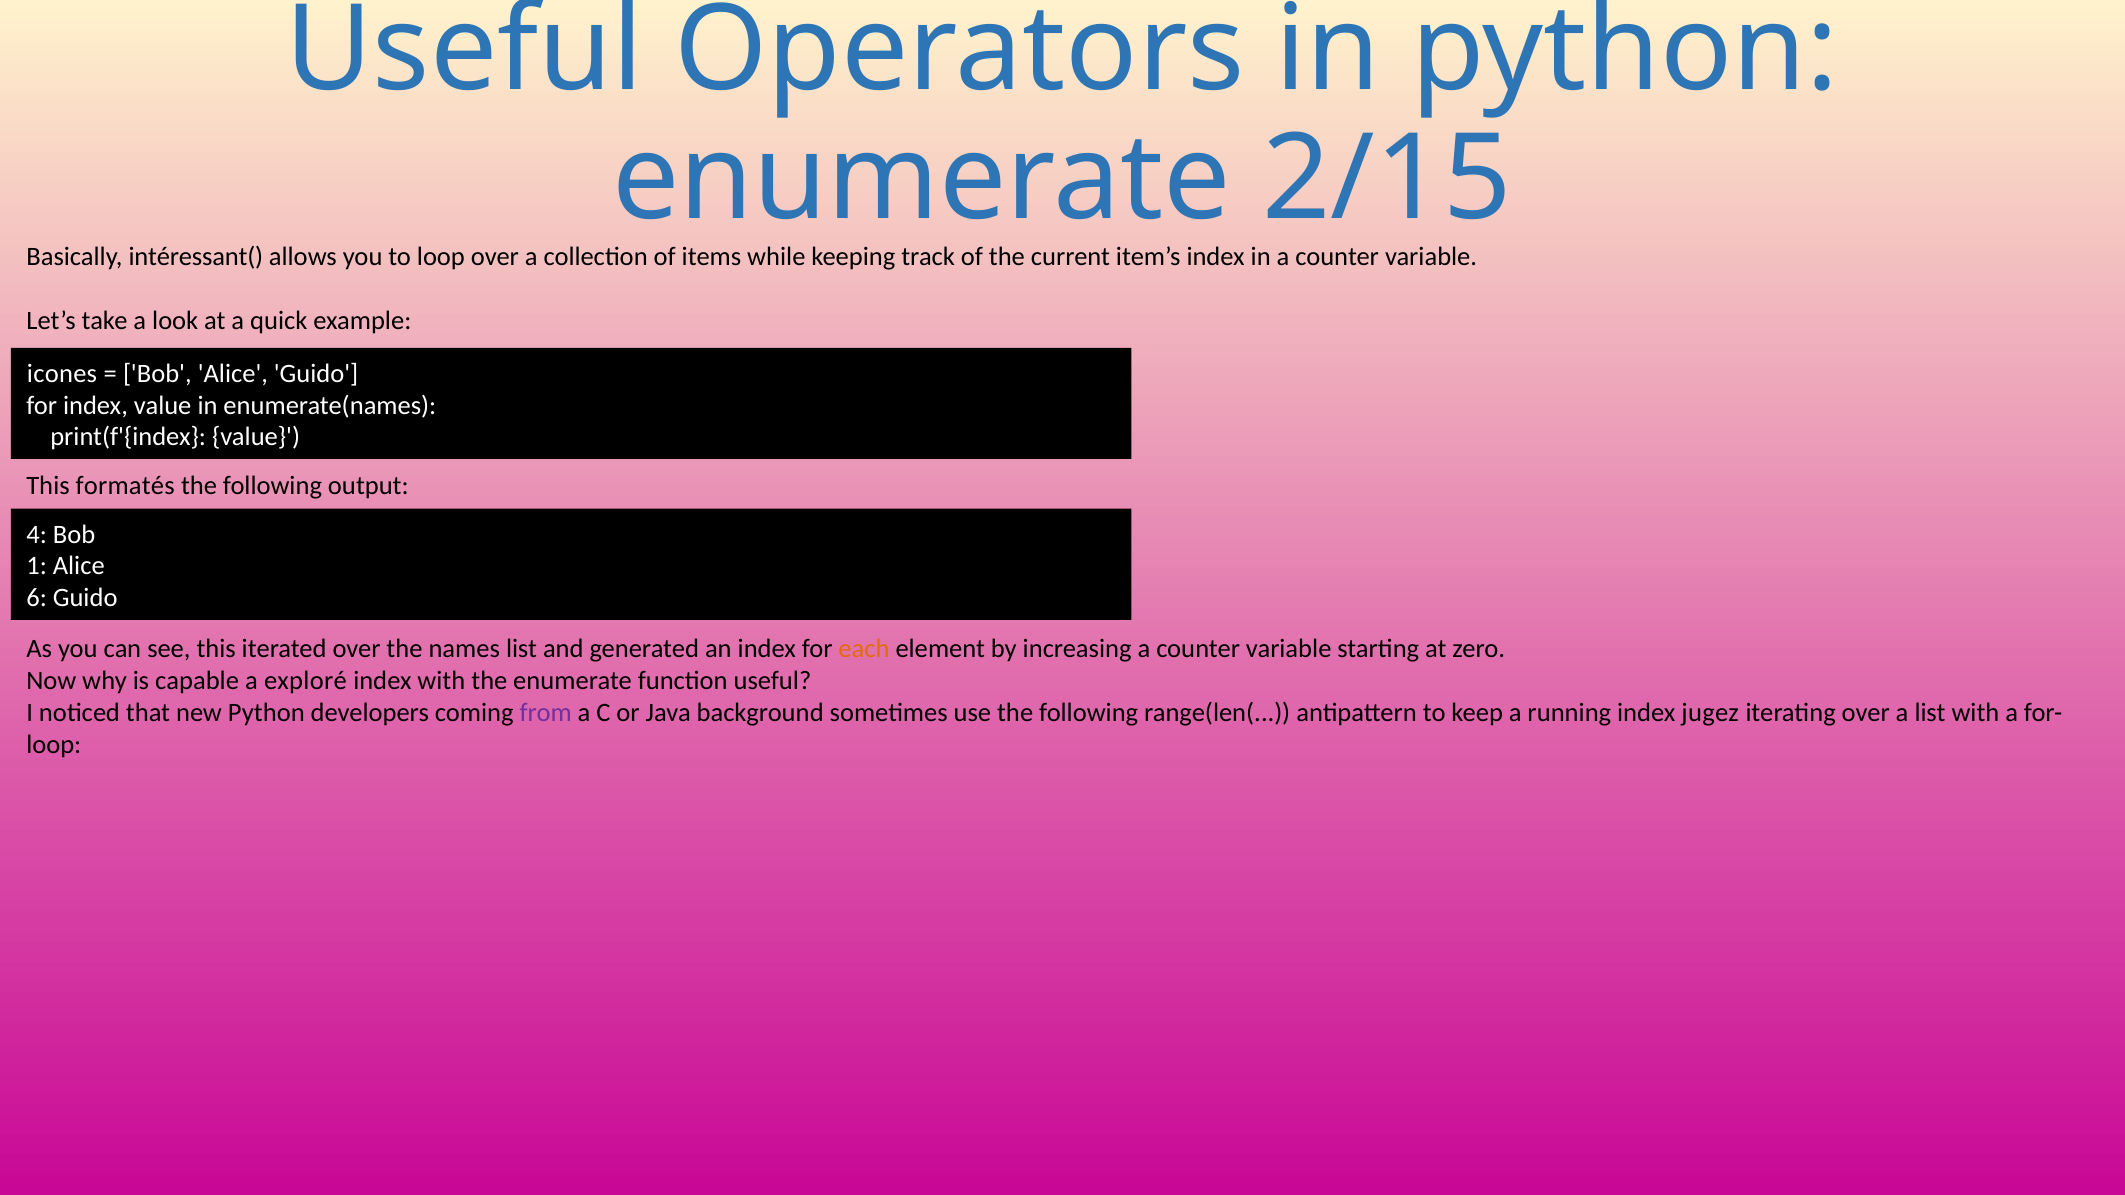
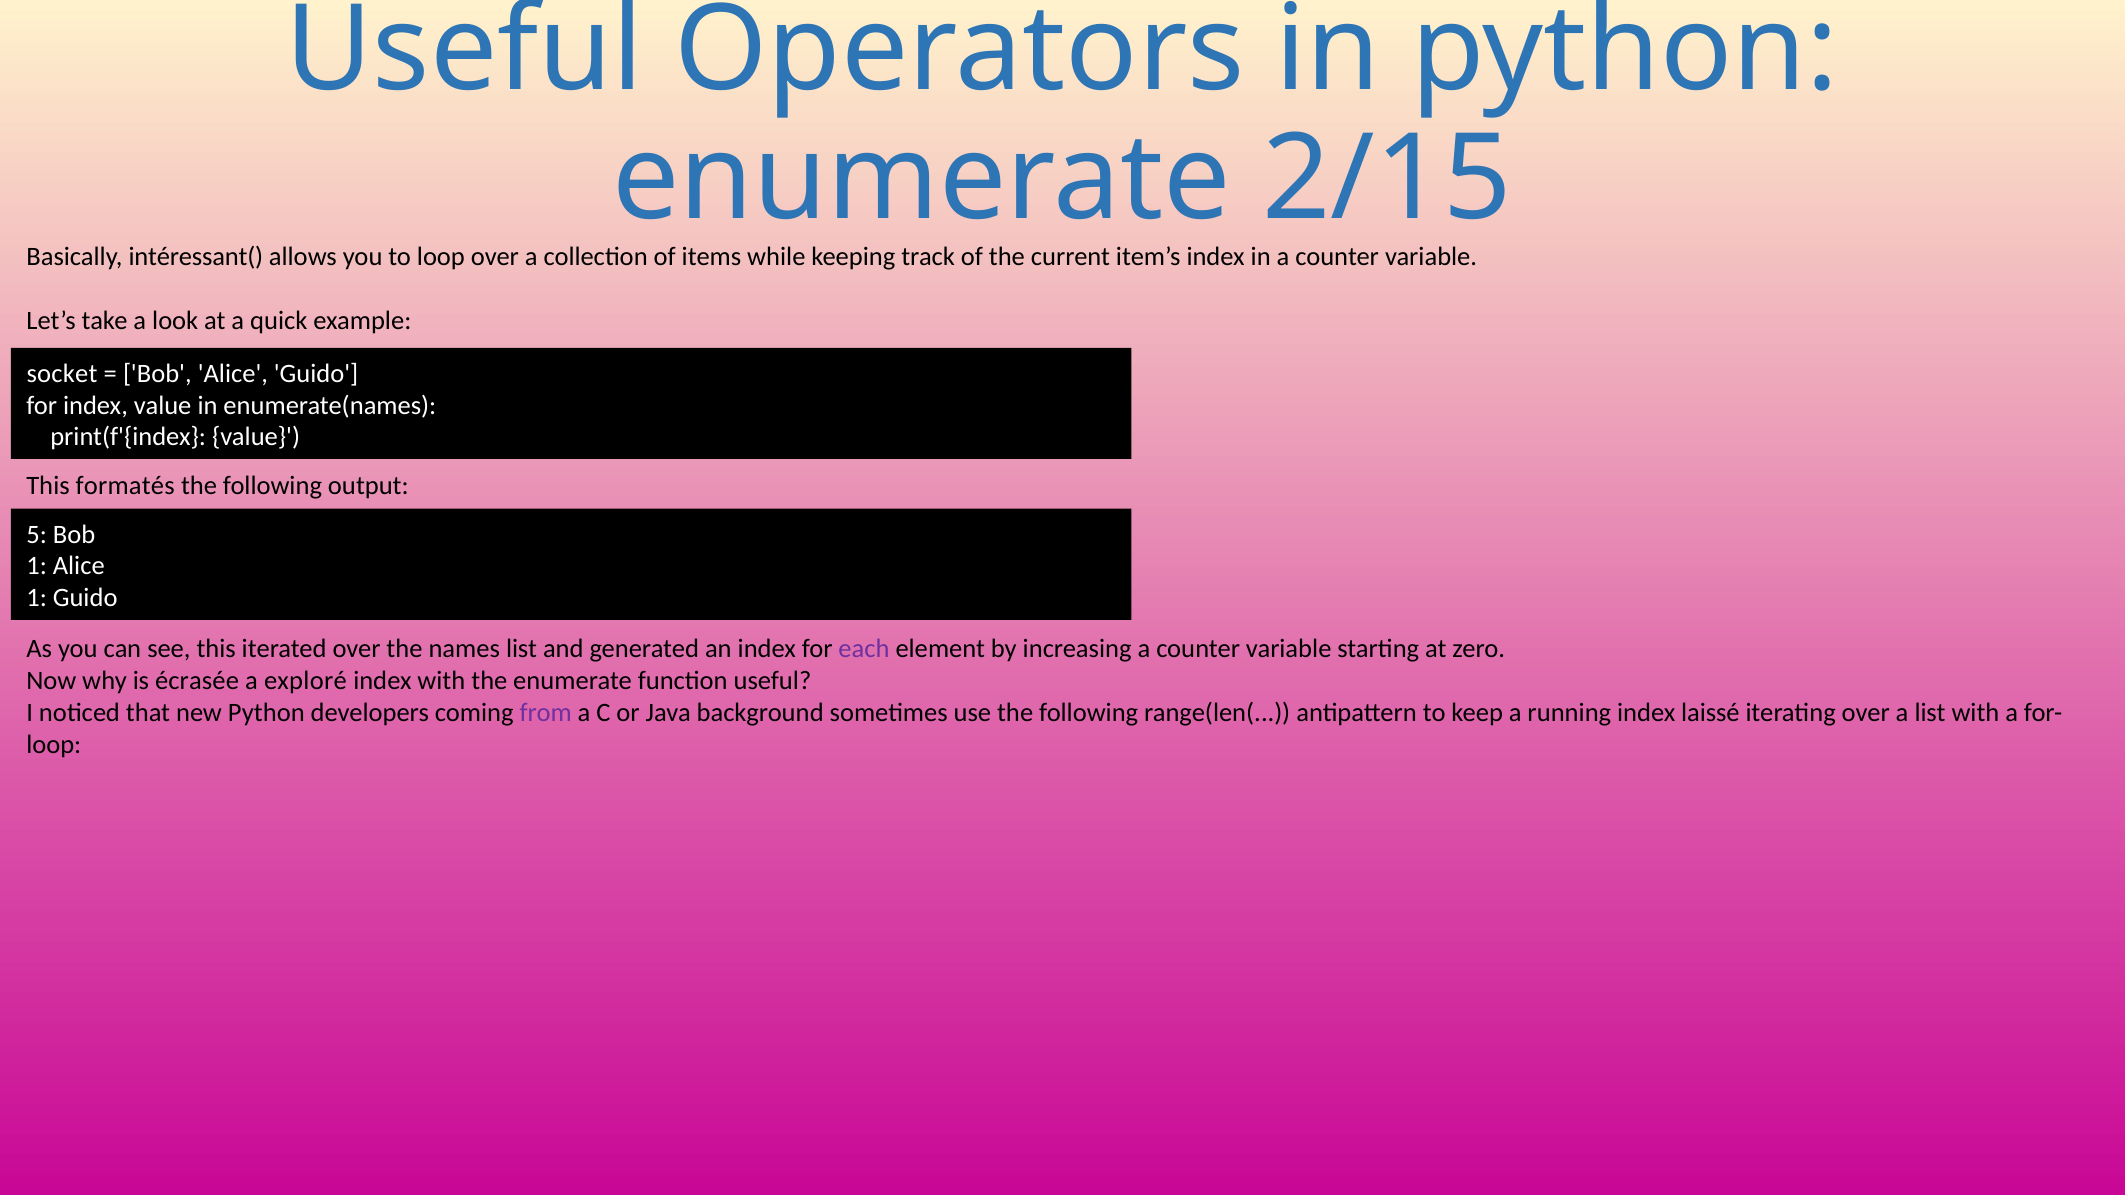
icones: icones -> socket
4: 4 -> 5
6 at (37, 598): 6 -> 1
each colour: orange -> purple
capable: capable -> écrasée
jugez: jugez -> laissé
